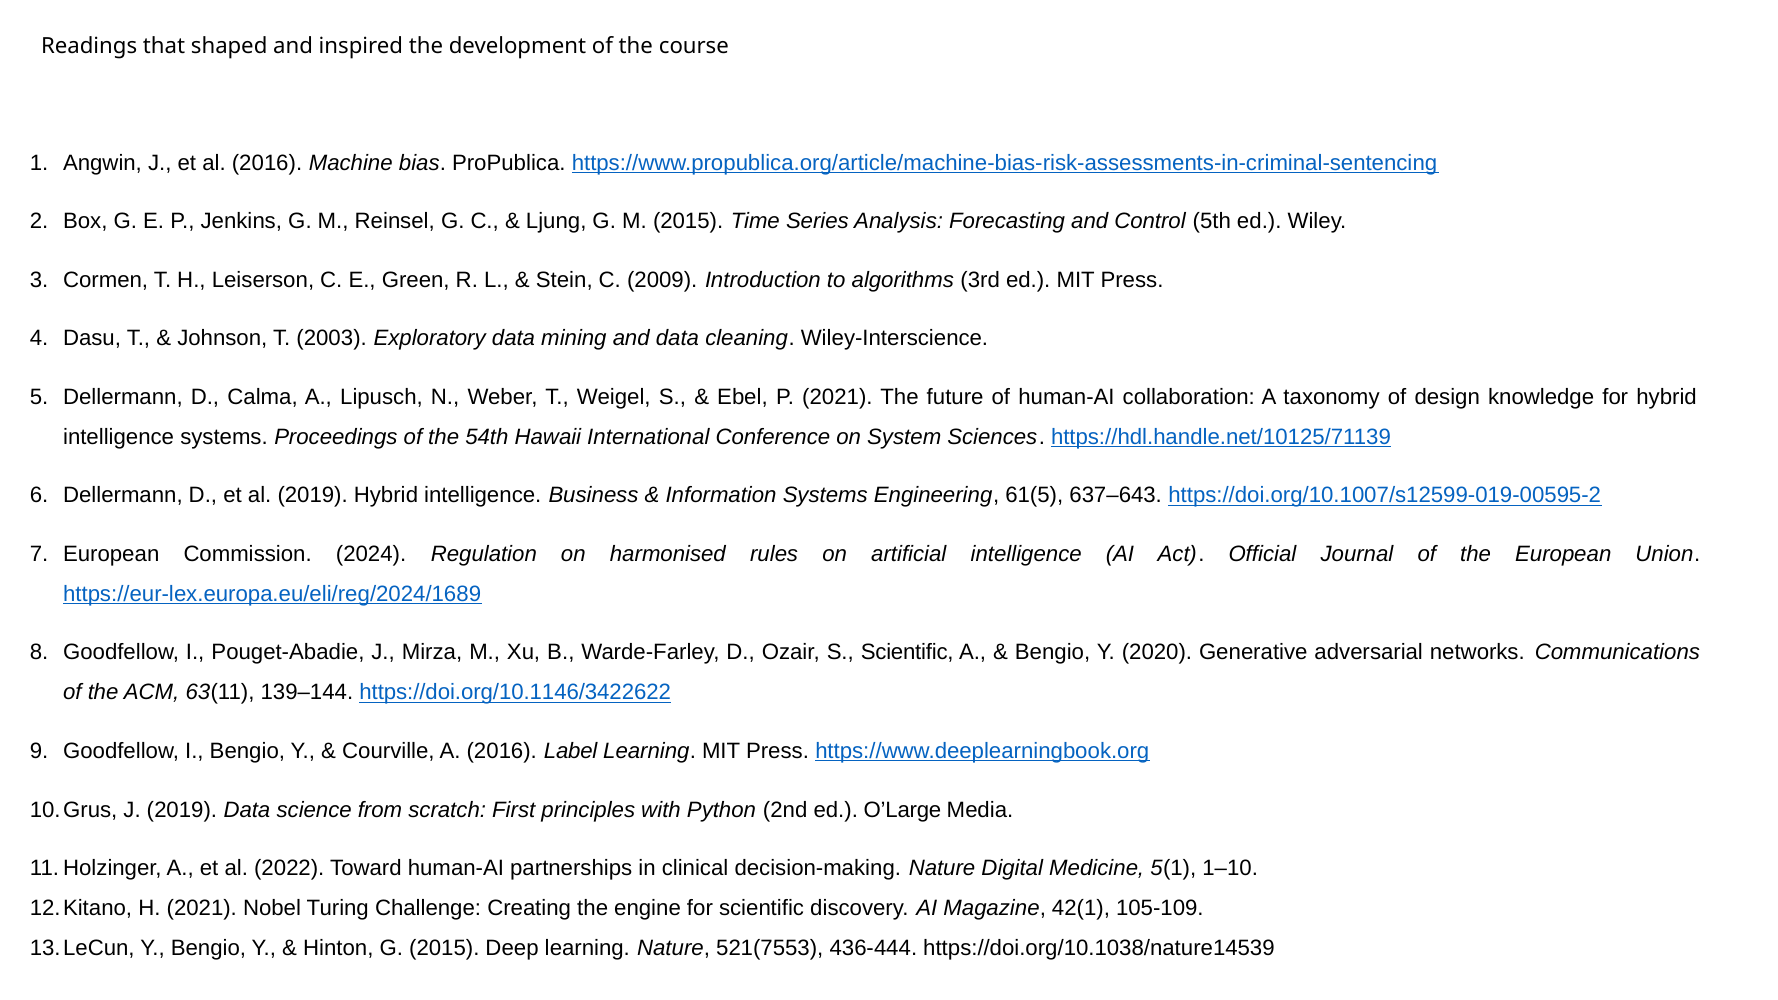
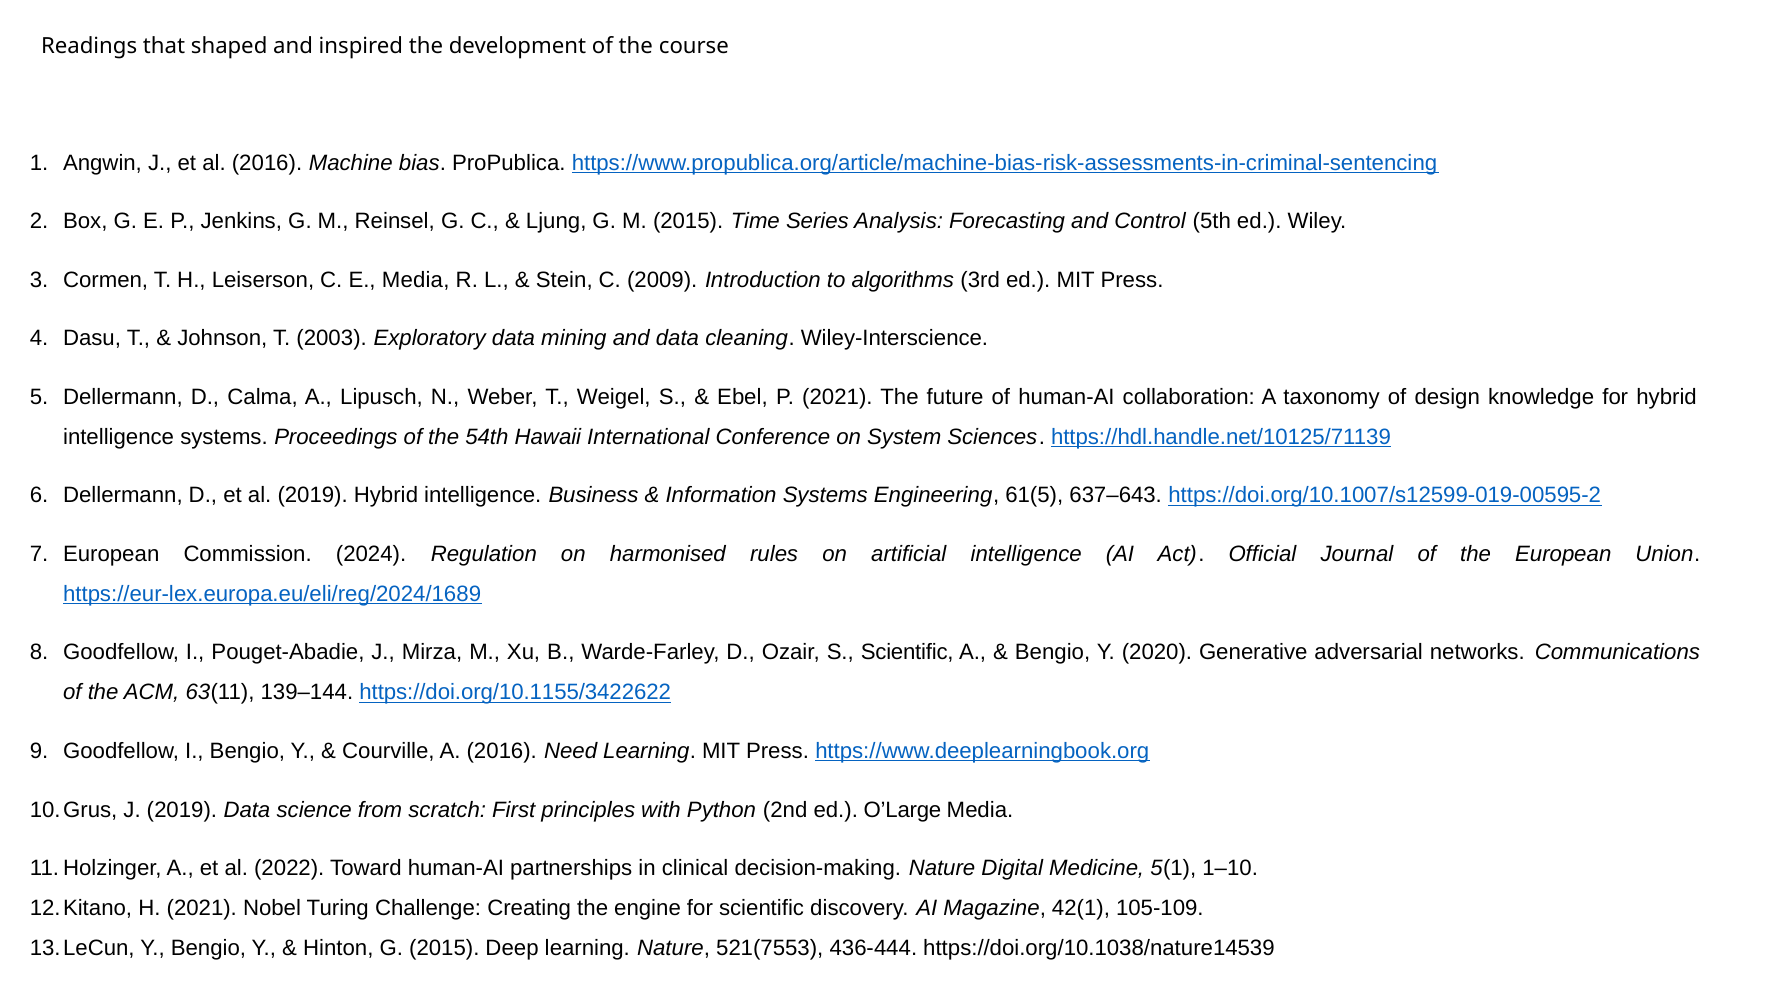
E Green: Green -> Media
https://doi.org/10.1146/3422622: https://doi.org/10.1146/3422622 -> https://doi.org/10.1155/3422622
Label: Label -> Need
